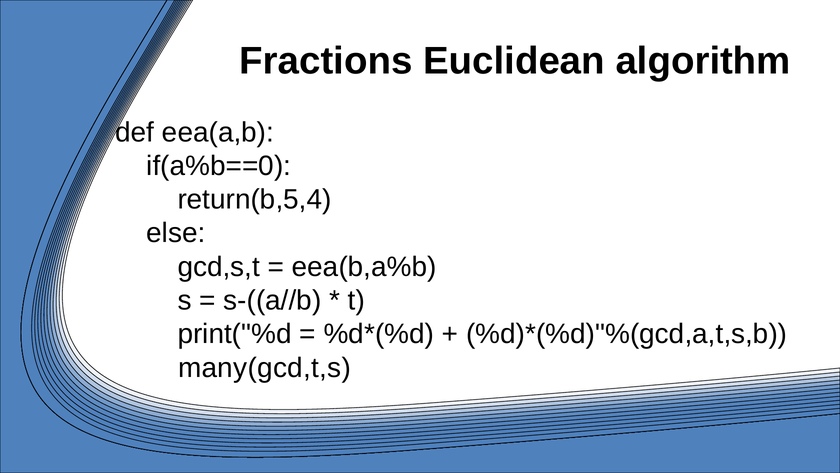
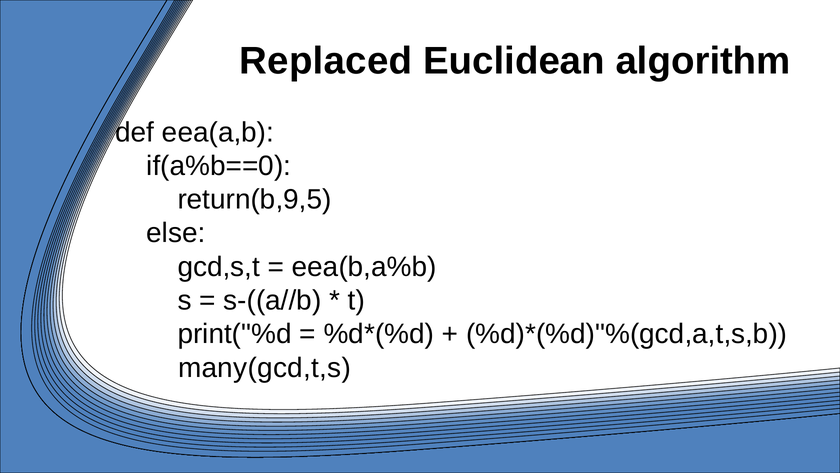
Fractions: Fractions -> Replaced
return(b,5,4: return(b,5,4 -> return(b,9,5
